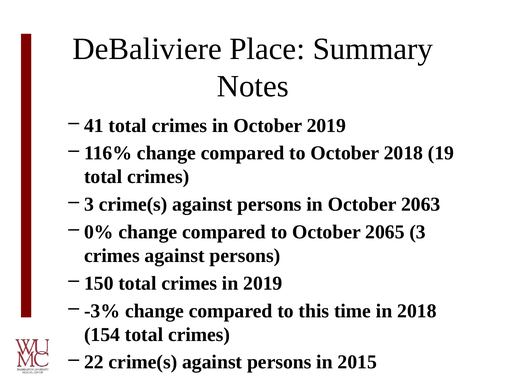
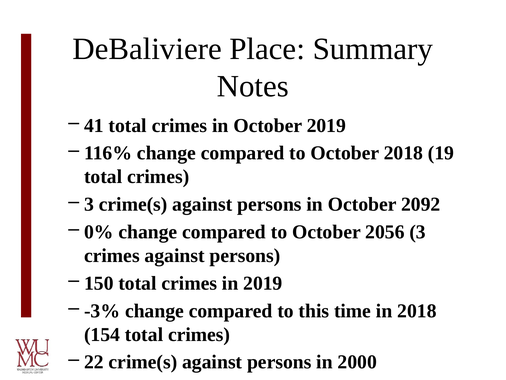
2063: 2063 -> 2092
2065: 2065 -> 2056
2015: 2015 -> 2000
